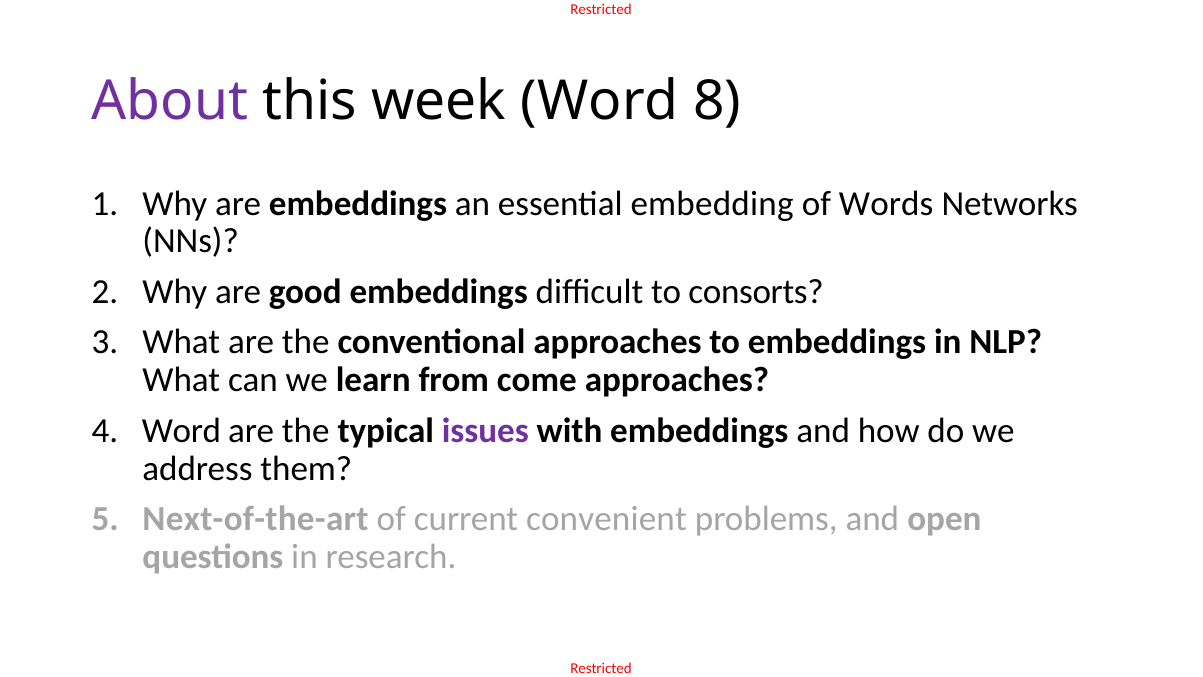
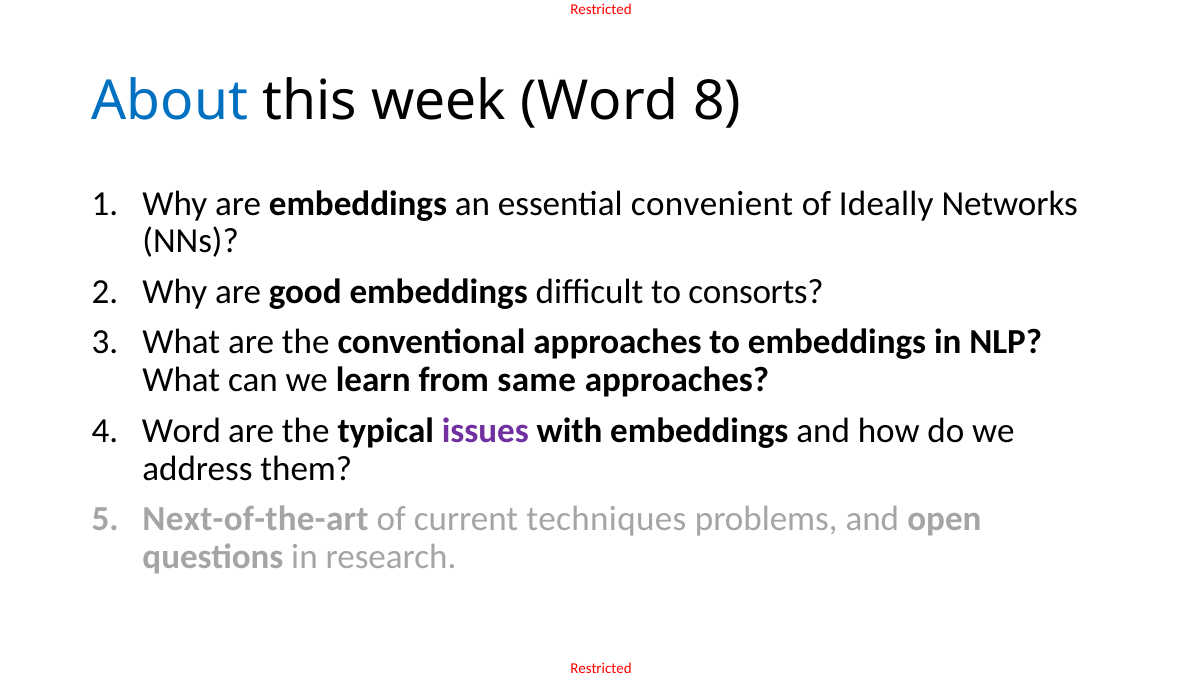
About colour: purple -> blue
embedding: embedding -> convenient
Words: Words -> Ideally
come: come -> same
convenient: convenient -> techniques
